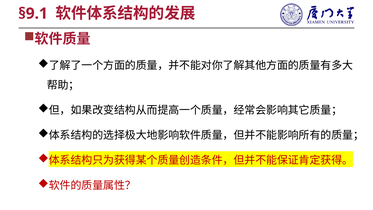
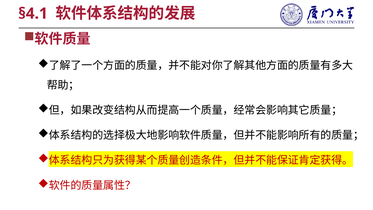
§9.1: §9.1 -> §4.1
